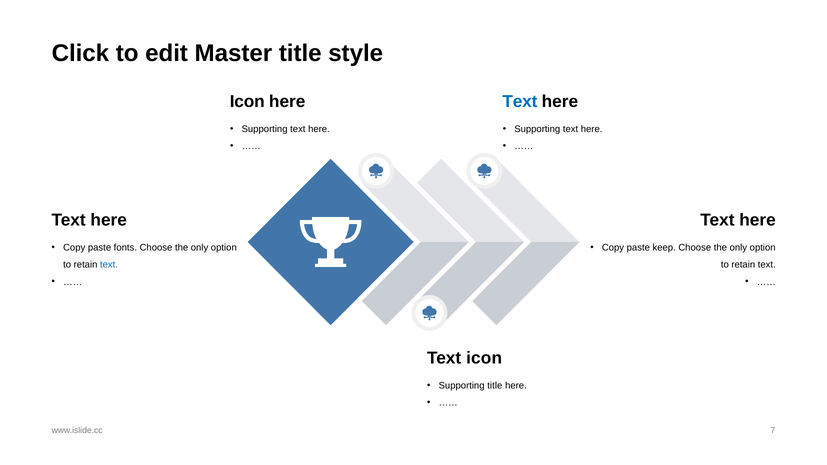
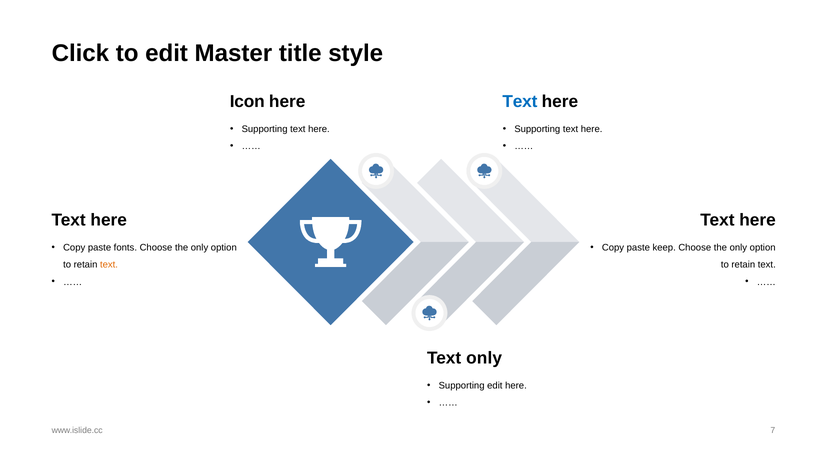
text at (109, 265) colour: blue -> orange
Text icon: icon -> only
Supporting title: title -> edit
